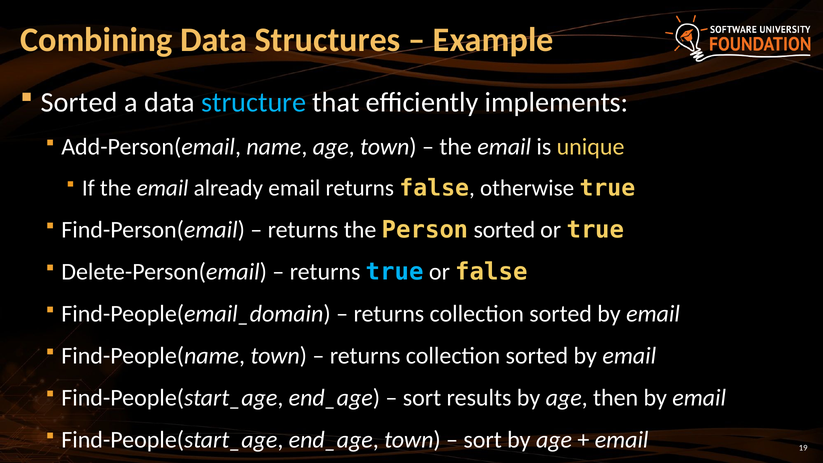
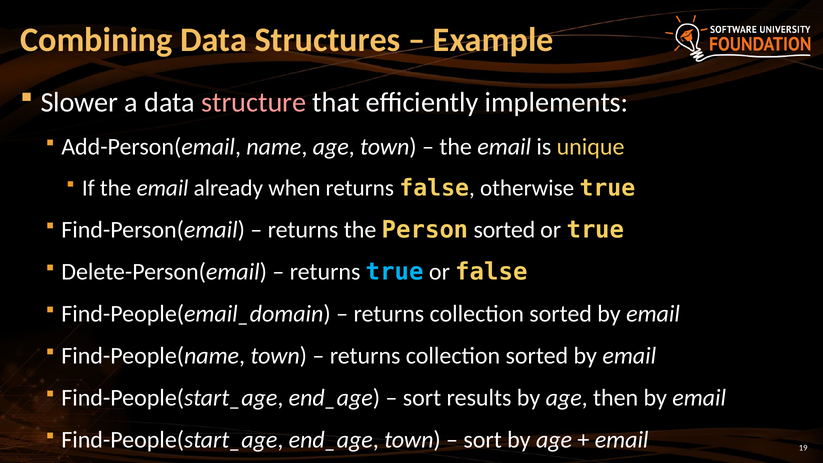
Sorted at (79, 103): Sorted -> Slower
structure colour: light blue -> pink
already email: email -> when
